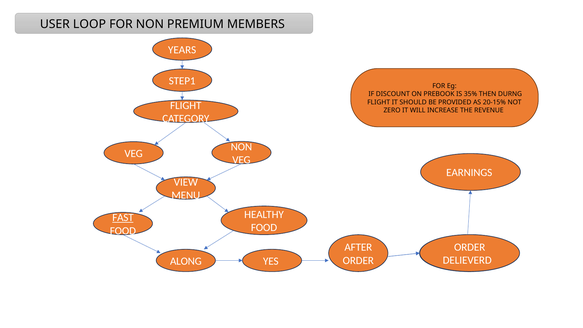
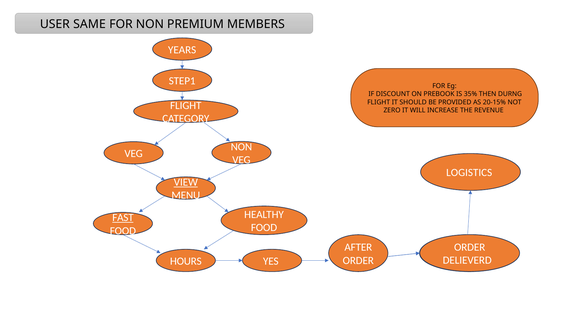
LOOP: LOOP -> SAME
EARNINGS: EARNINGS -> LOGISTICS
VIEW underline: none -> present
ALONG: ALONG -> HOURS
